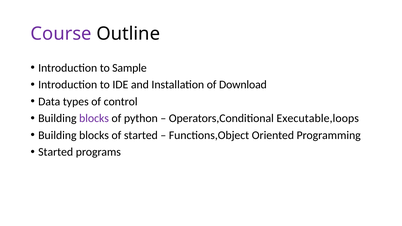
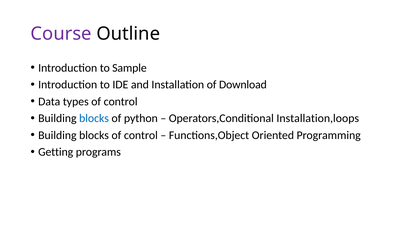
blocks at (94, 118) colour: purple -> blue
Executable,loops: Executable,loops -> Installation,loops
blocks of started: started -> control
Started at (56, 152): Started -> Getting
